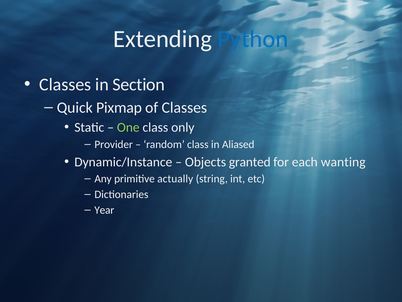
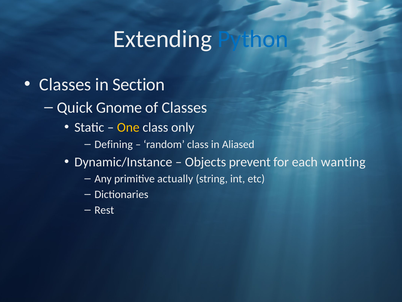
Pixmap: Pixmap -> Gnome
One colour: light green -> yellow
Provider: Provider -> Defining
granted: granted -> prevent
Year: Year -> Rest
